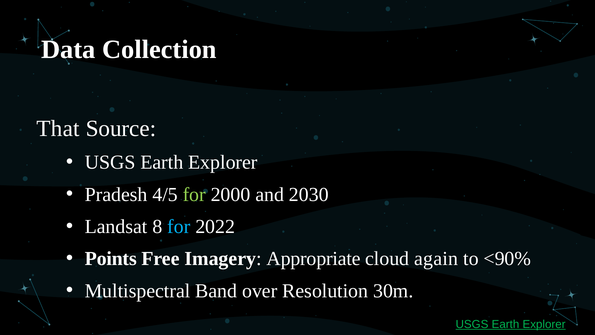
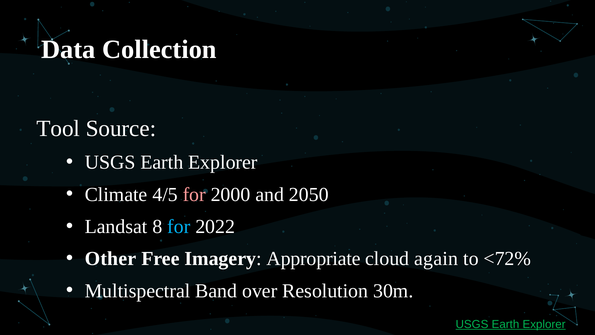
That: That -> Tool
Pradesh: Pradesh -> Climate
for at (194, 194) colour: light green -> pink
2030: 2030 -> 2050
Points: Points -> Other
<90%: <90% -> <72%
